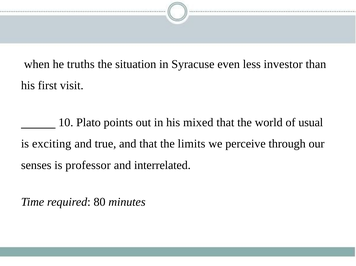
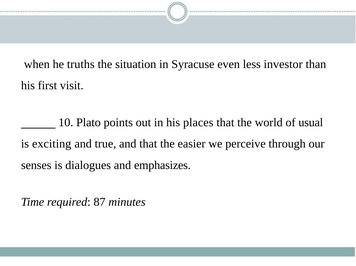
mixed: mixed -> places
limits: limits -> easier
professor: professor -> dialogues
interrelated: interrelated -> emphasizes
80: 80 -> 87
